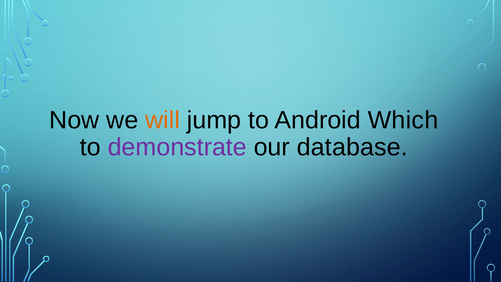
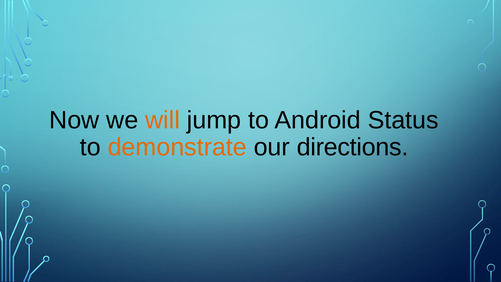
Which: Which -> Status
demonstrate colour: purple -> orange
database: database -> directions
